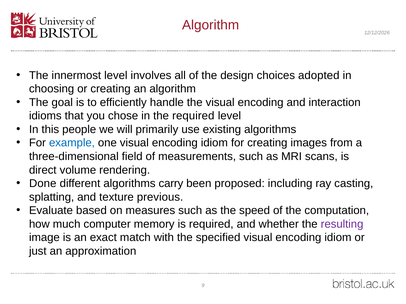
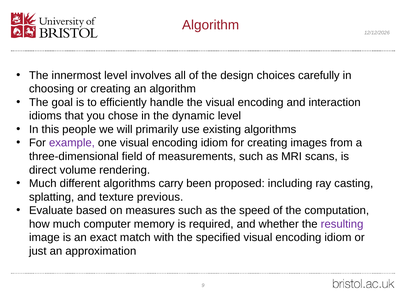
adopted: adopted -> carefully
the required: required -> dynamic
example colour: blue -> purple
Done at (43, 184): Done -> Much
